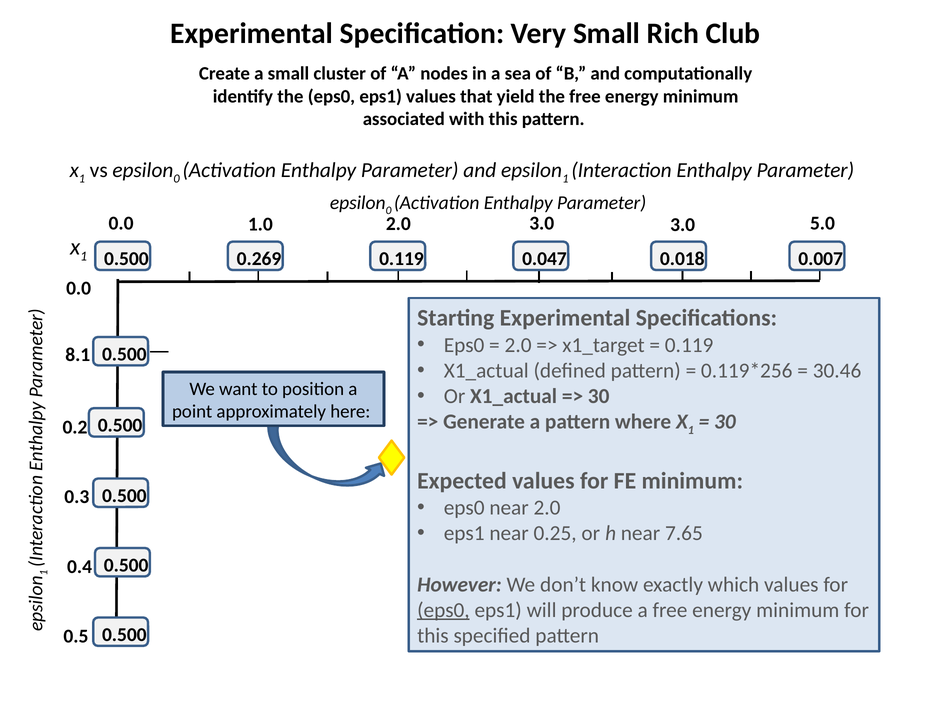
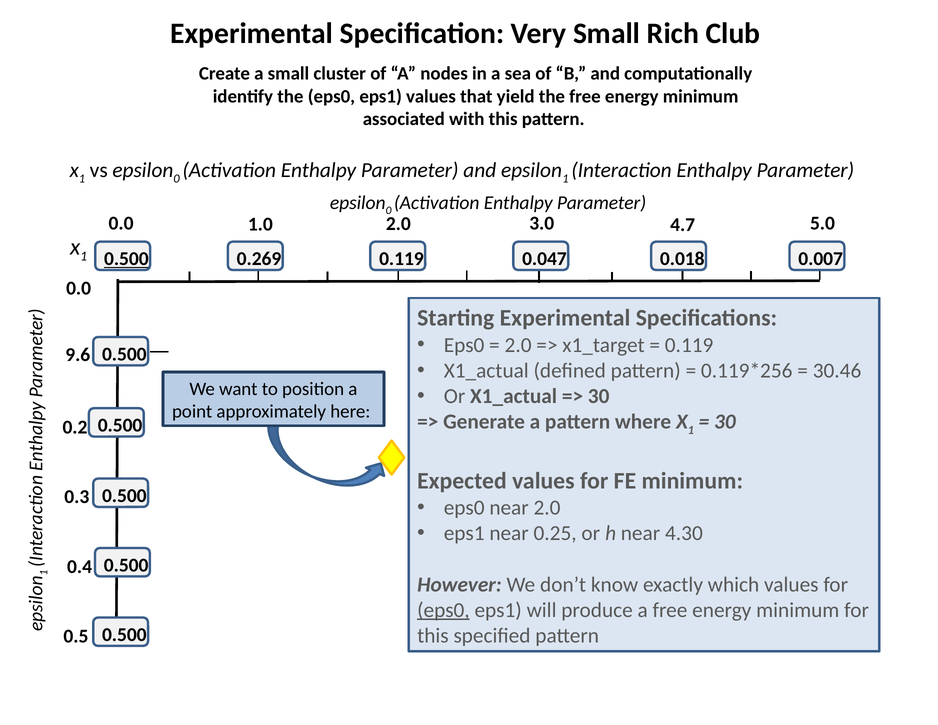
3.0 3.0: 3.0 -> 4.7
0.500 at (126, 259) underline: none -> present
8.1: 8.1 -> 9.6
7.65: 7.65 -> 4.30
